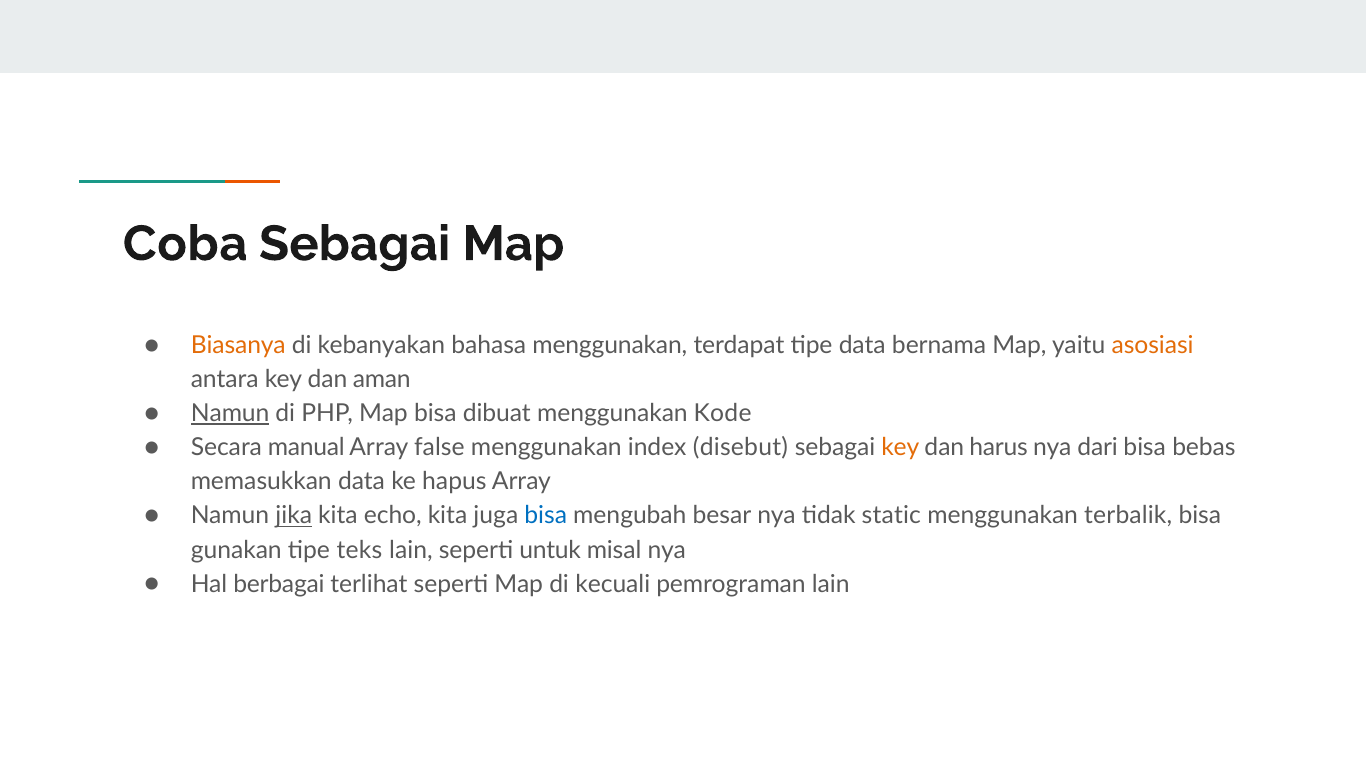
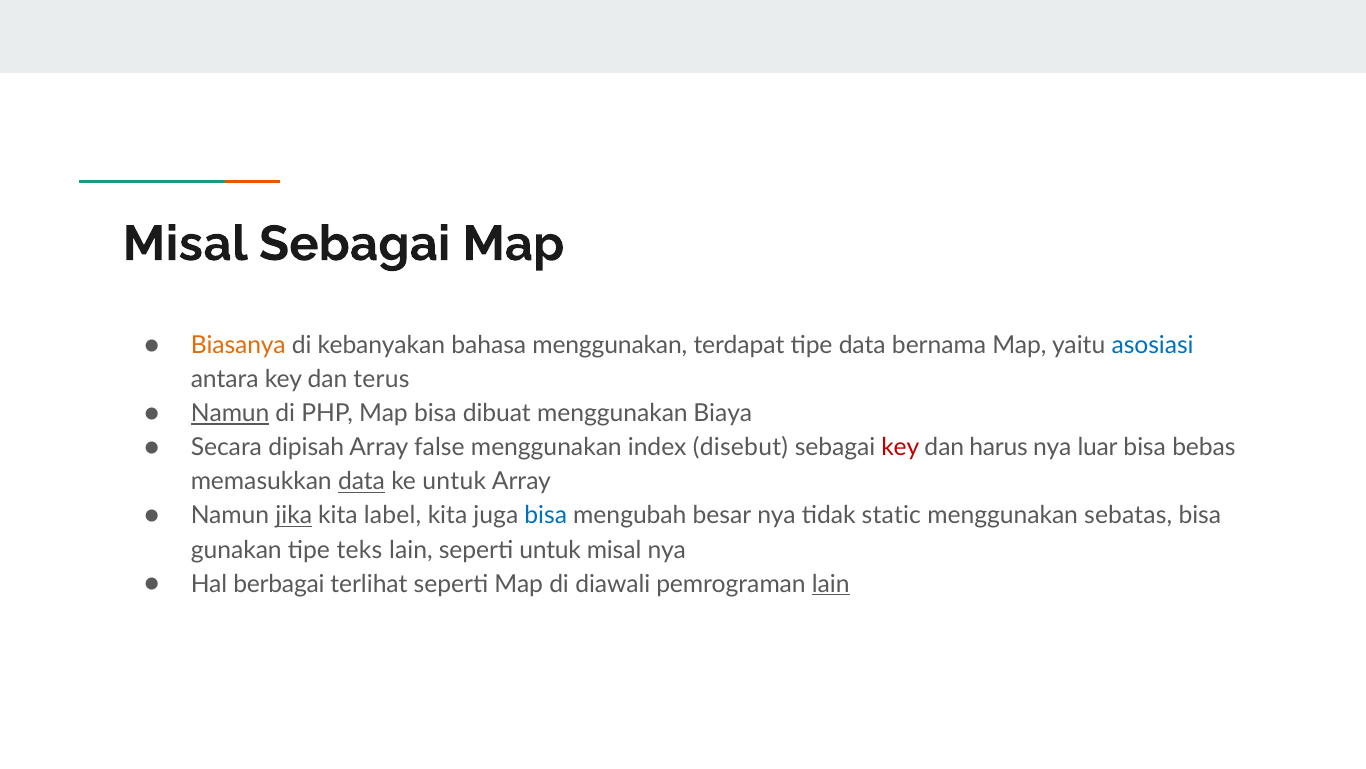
Coba at (185, 244): Coba -> Misal
asosiasi colour: orange -> blue
aman: aman -> terus
Kode: Kode -> Biaya
manual: manual -> dipisah
key at (900, 447) colour: orange -> red
dari: dari -> luar
data at (362, 481) underline: none -> present
ke hapus: hapus -> untuk
echo: echo -> label
terbalik: terbalik -> sebatas
kecuali: kecuali -> diawali
lain at (831, 583) underline: none -> present
